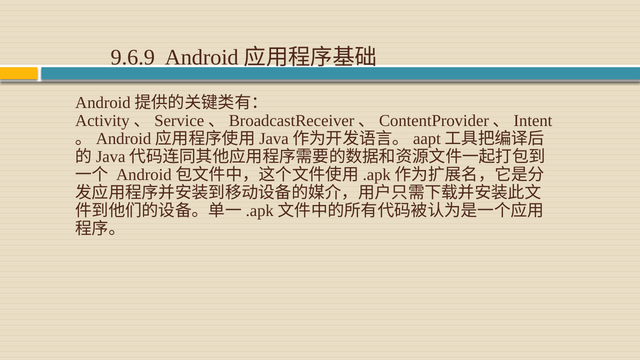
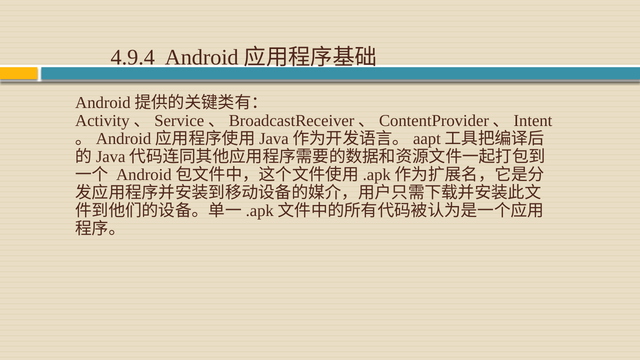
9.6.9: 9.6.9 -> 4.9.4
